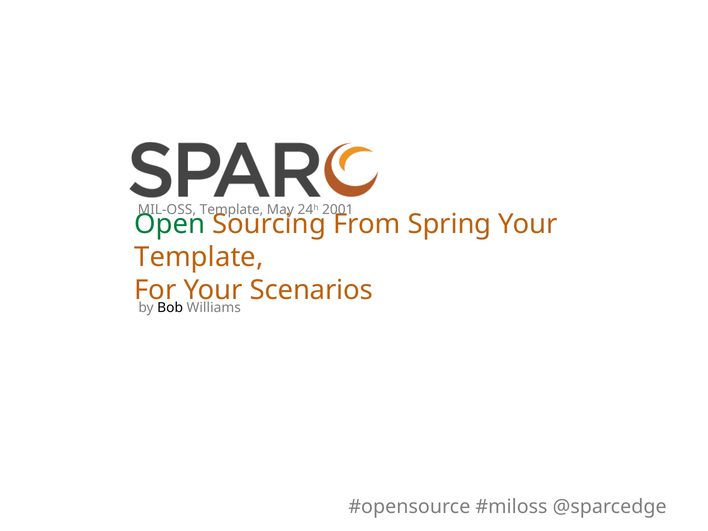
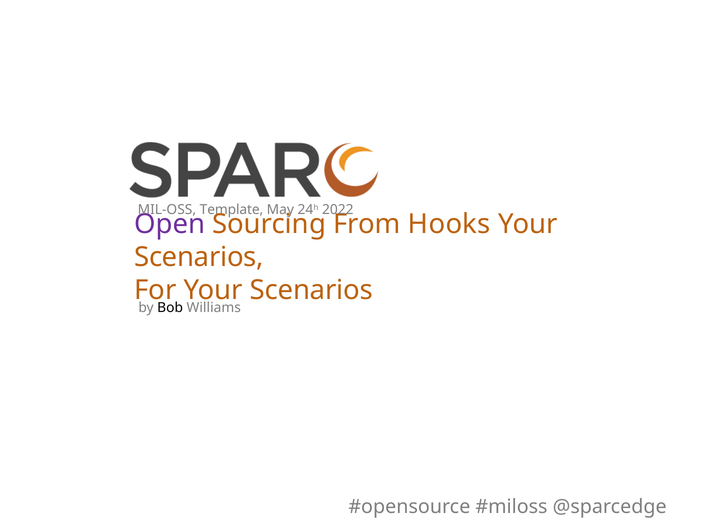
2001: 2001 -> 2022
Open colour: green -> purple
Spring: Spring -> Hooks
Template at (199, 257): Template -> Scenarios
